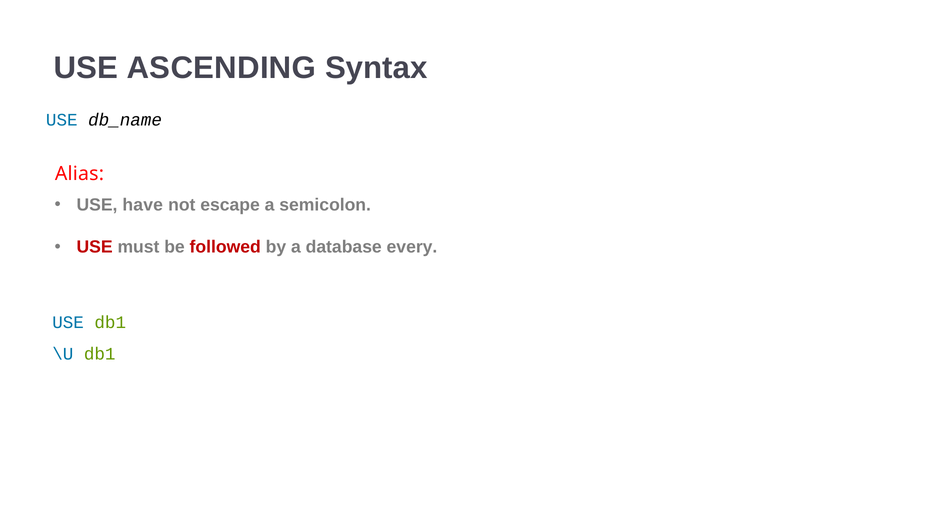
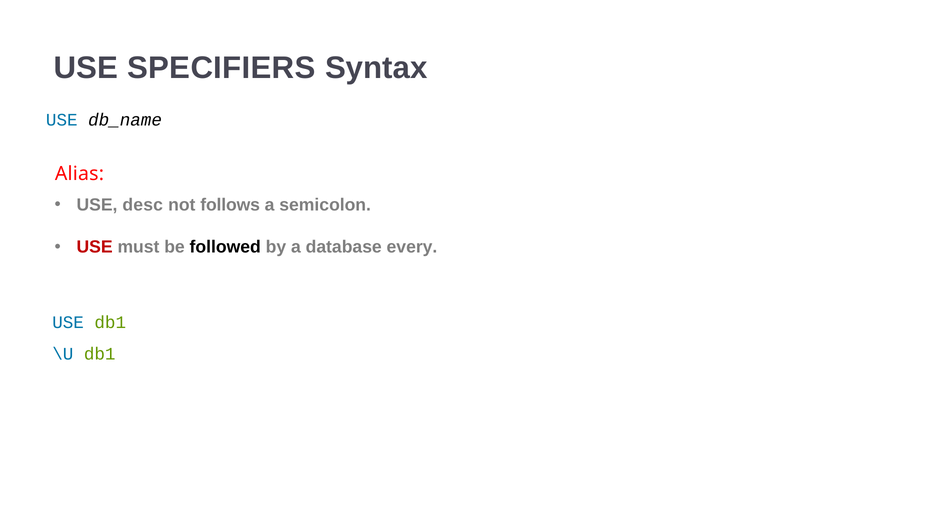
ASCENDING: ASCENDING -> SPECIFIERS
have: have -> desc
escape: escape -> follows
followed colour: red -> black
